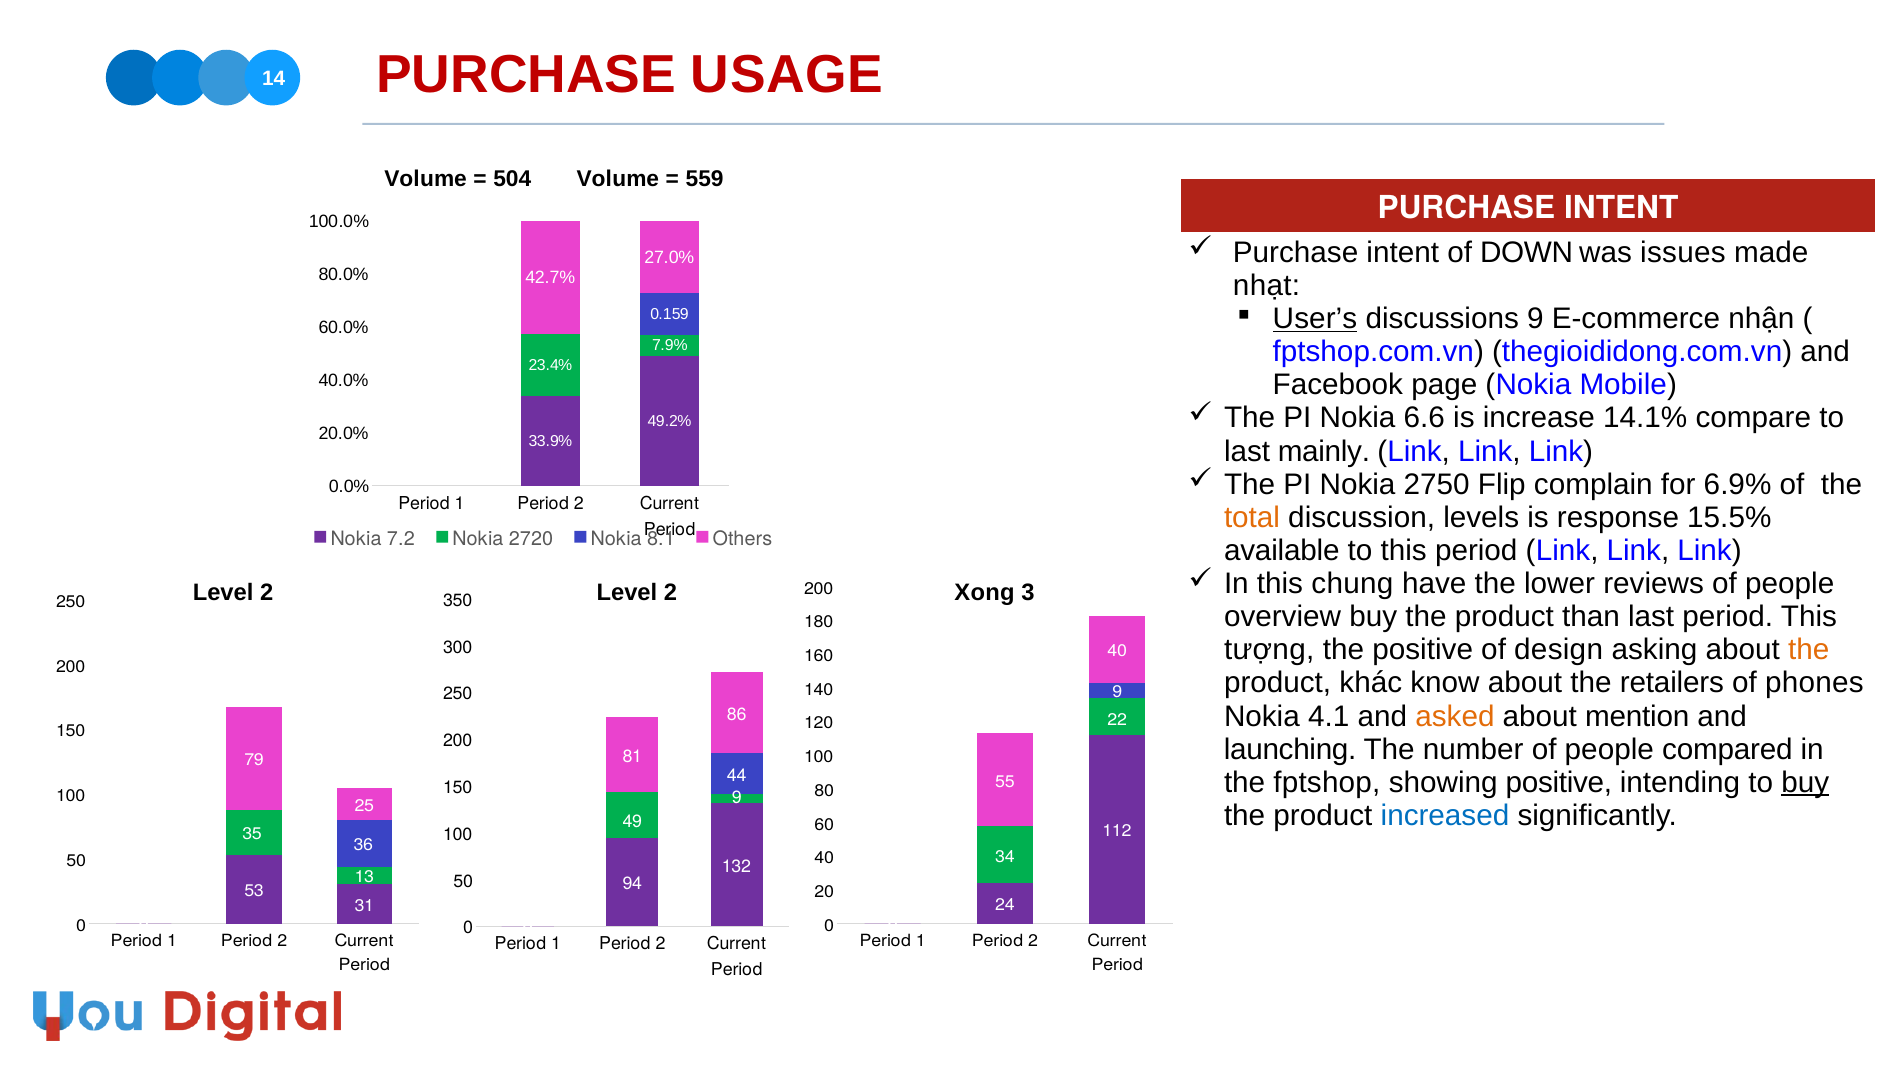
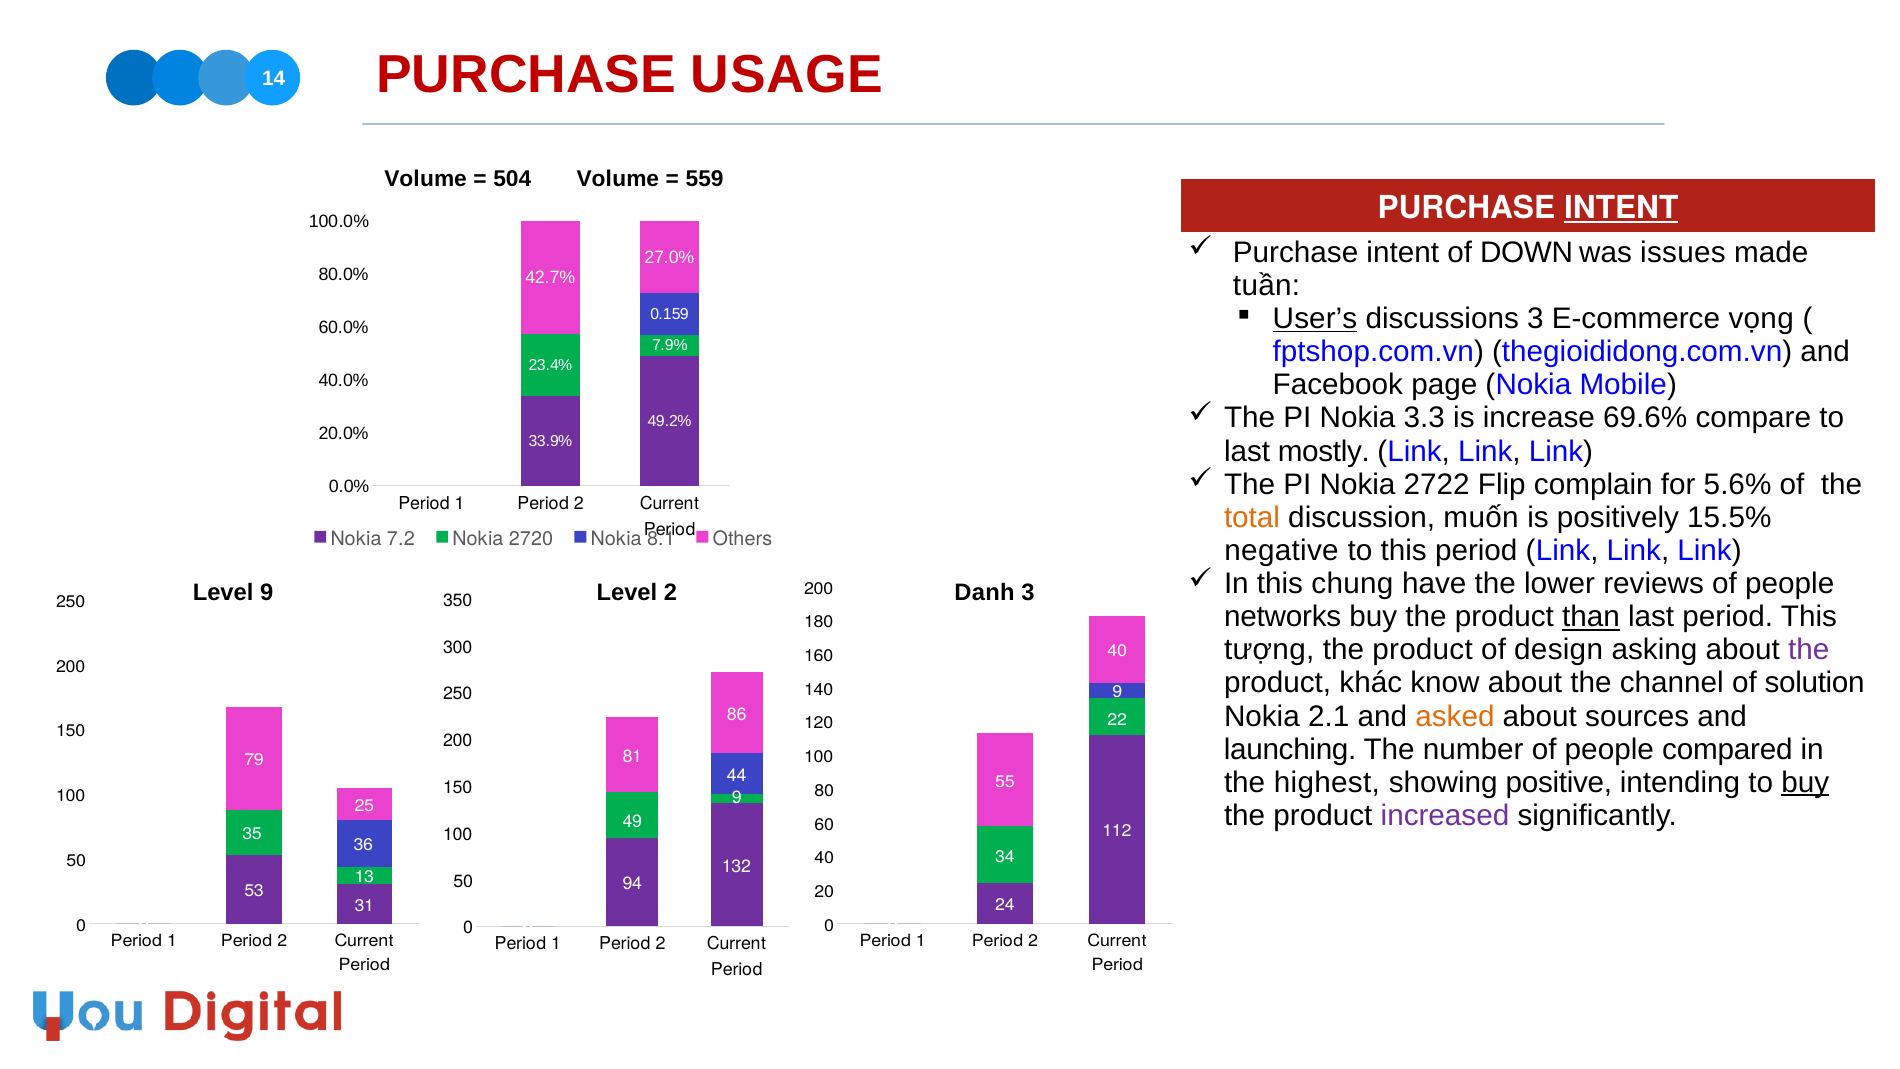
INTENT at (1621, 208) underline: none -> present
nhạt: nhạt -> tuần
discussions 9: 9 -> 3
nhận: nhận -> vọng
6.6: 6.6 -> 3.3
14.1%: 14.1% -> 69.6%
mainly: mainly -> mostly
2750: 2750 -> 2722
6.9%: 6.9% -> 5.6%
levels: levels -> muốn
response: response -> positively
available: available -> negative
2 at (267, 593): 2 -> 9
Xong: Xong -> Danh
overview: overview -> networks
than underline: none -> present
positive at (1423, 650): positive -> product
the at (1809, 650) colour: orange -> purple
retailers: retailers -> channel
phones: phones -> solution
4.1: 4.1 -> 2.1
mention: mention -> sources
fptshop: fptshop -> highest
increased colour: blue -> purple
